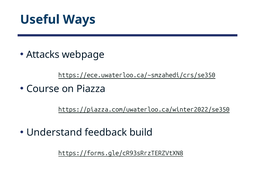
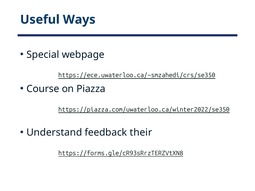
Attacks: Attacks -> Special
build: build -> their
